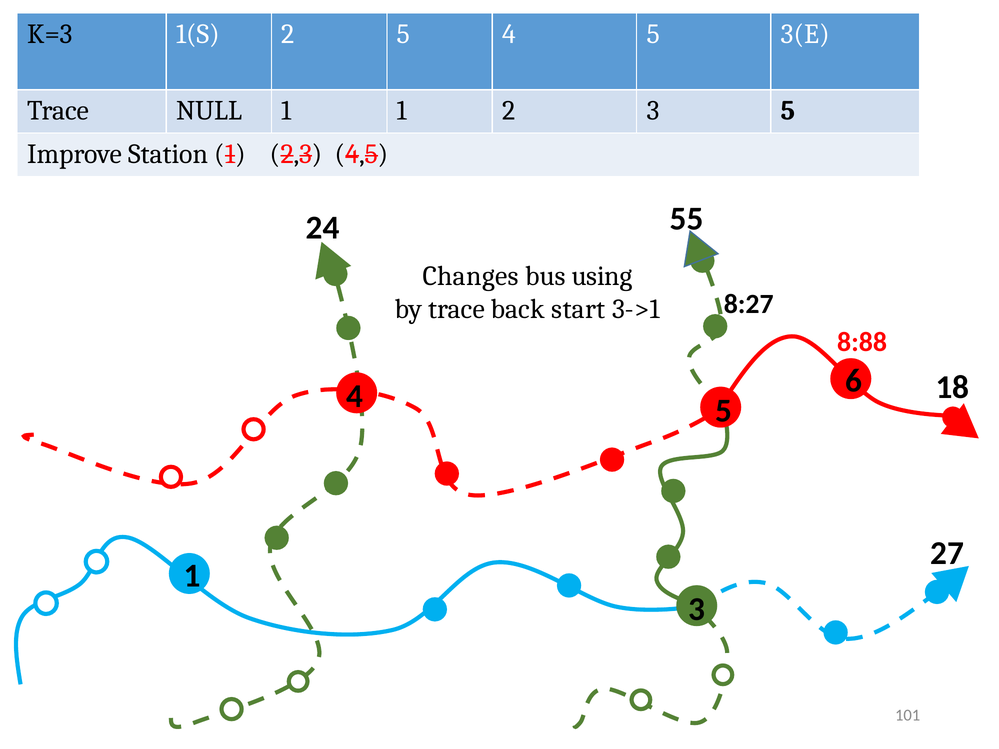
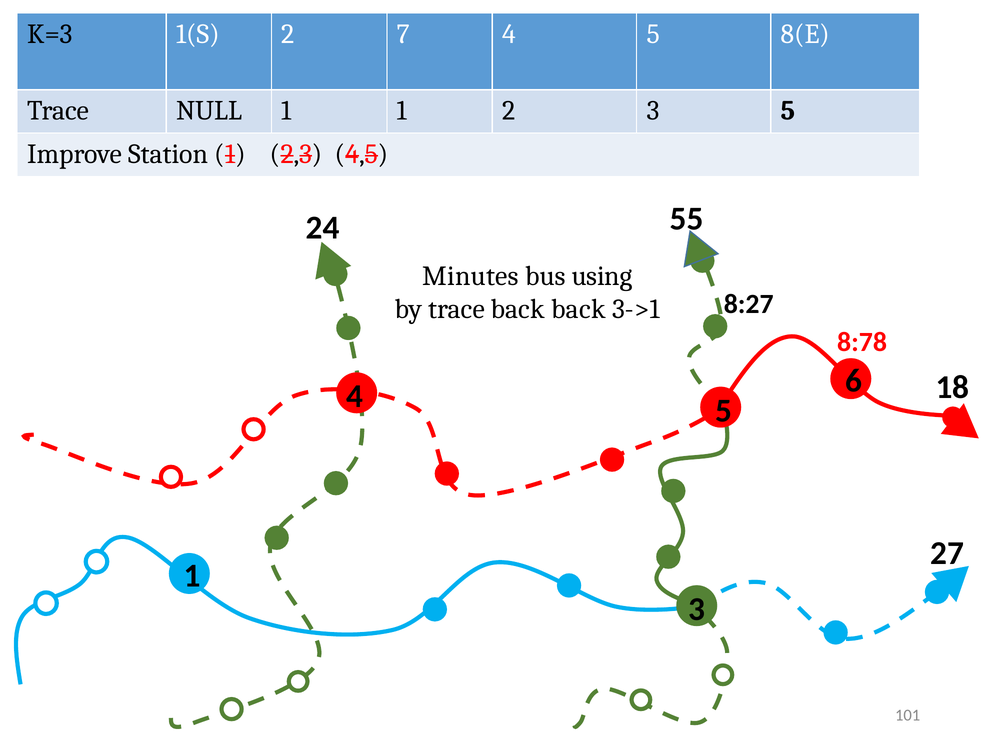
2 5: 5 -> 7
3(E: 3(E -> 8(E
Changes: Changes -> Minutes
back start: start -> back
8:88: 8:88 -> 8:78
